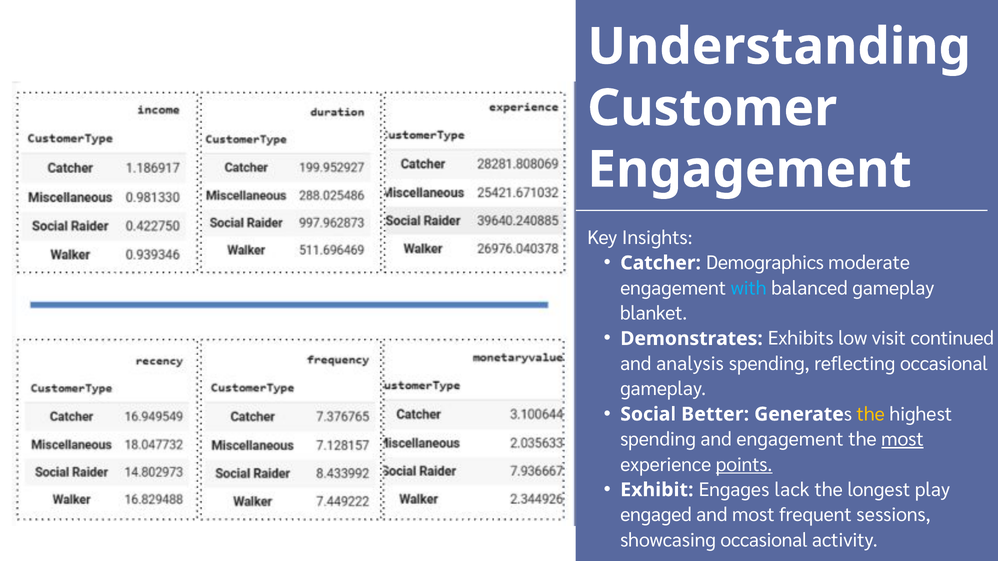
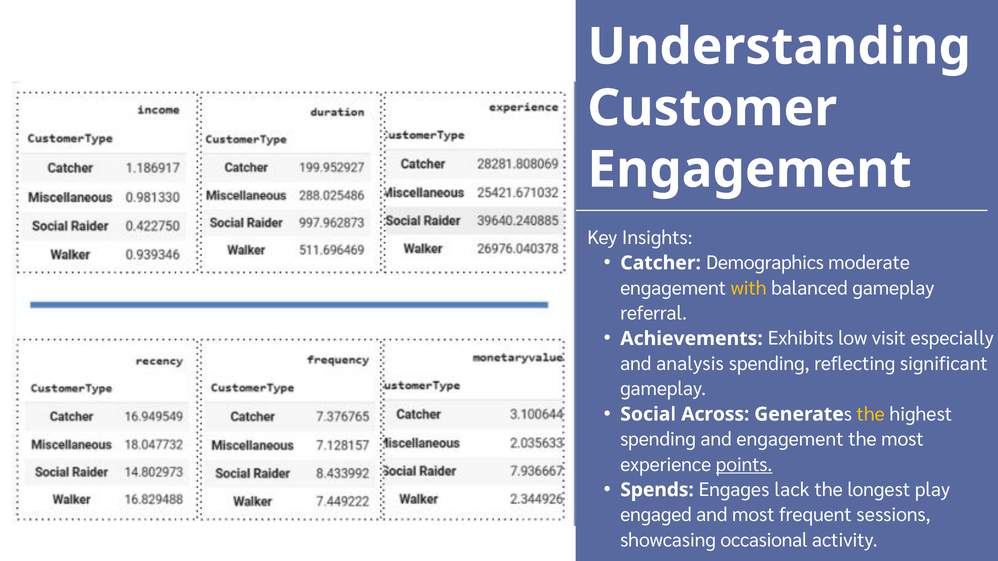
with colour: light blue -> yellow
blanket: blanket -> referral
Demonstrates: Demonstrates -> Achievements
continued: continued -> especially
reflecting occasional: occasional -> significant
Better: Better -> Across
most at (902, 440) underline: present -> none
Exhibit: Exhibit -> Spends
